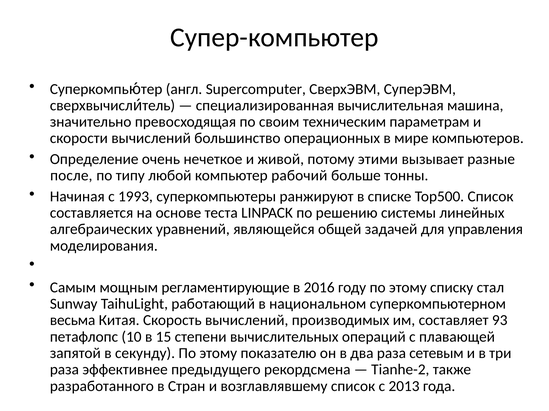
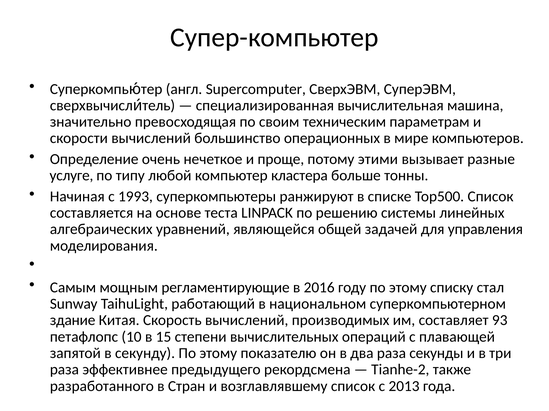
живой: живой -> проще
после: после -> услуге
рабочий: рабочий -> кластера
весьма: весьма -> здание
сетевым: сетевым -> секунды
